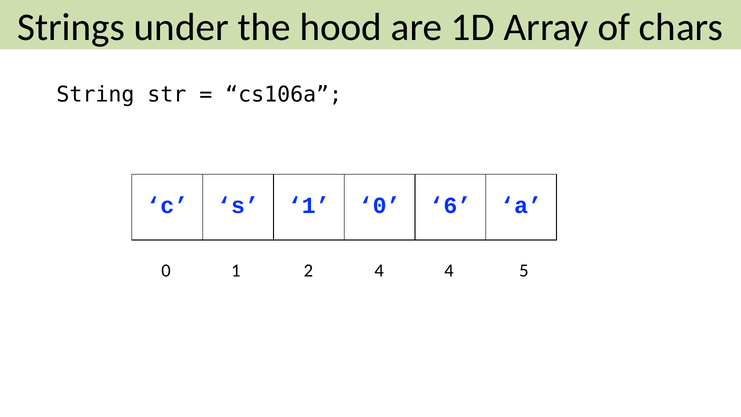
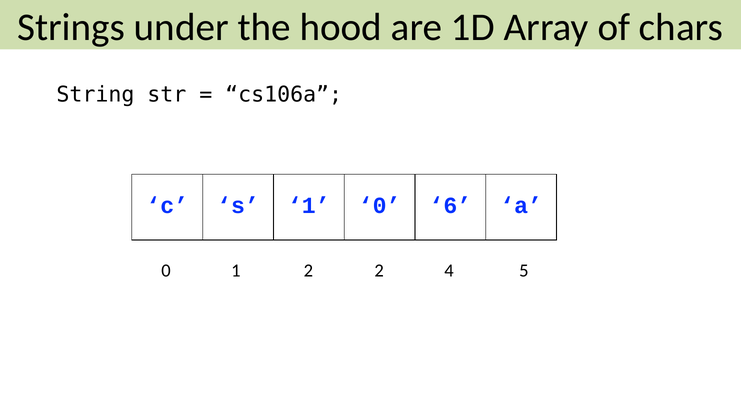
2 4: 4 -> 2
